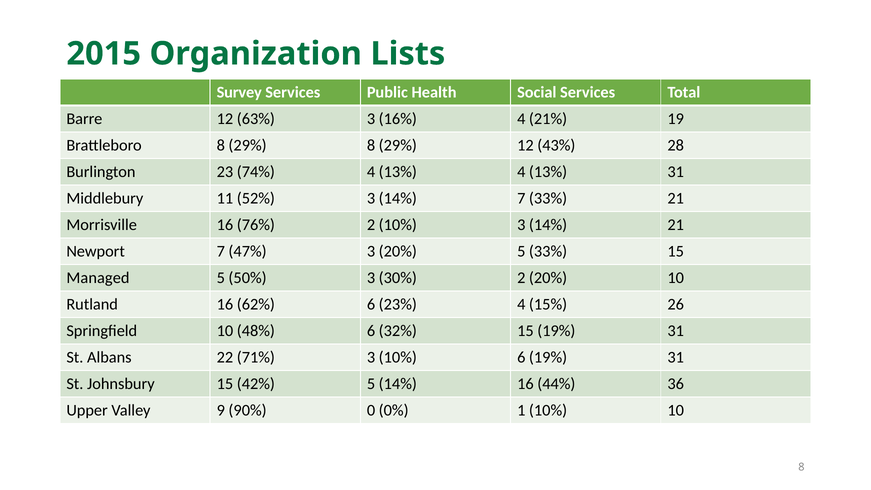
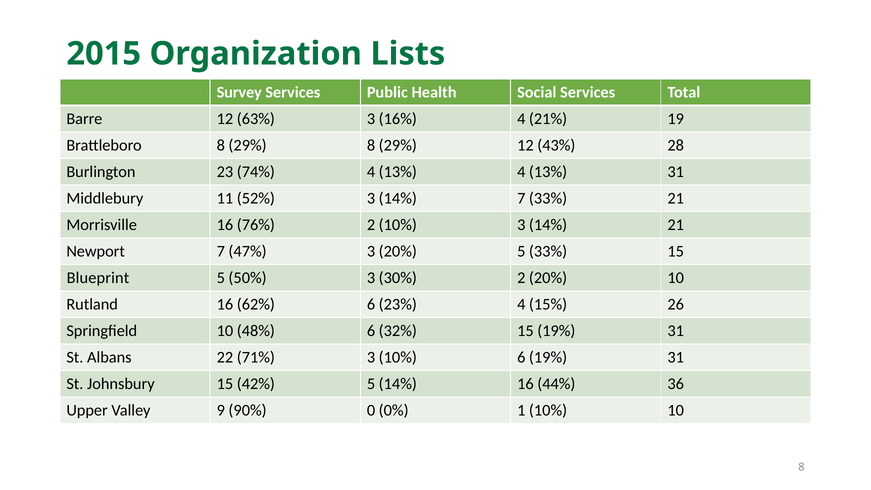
Managed: Managed -> Blueprint
